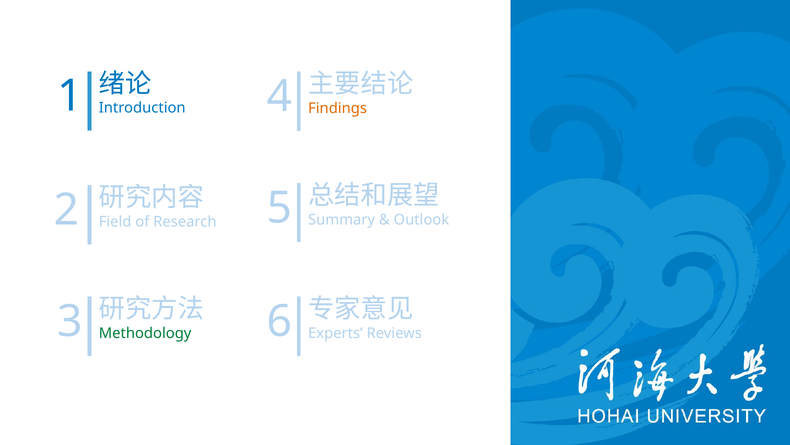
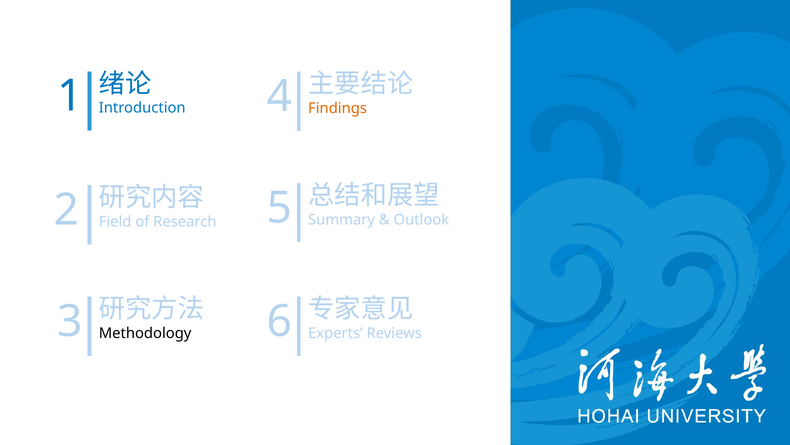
Methodology colour: green -> black
